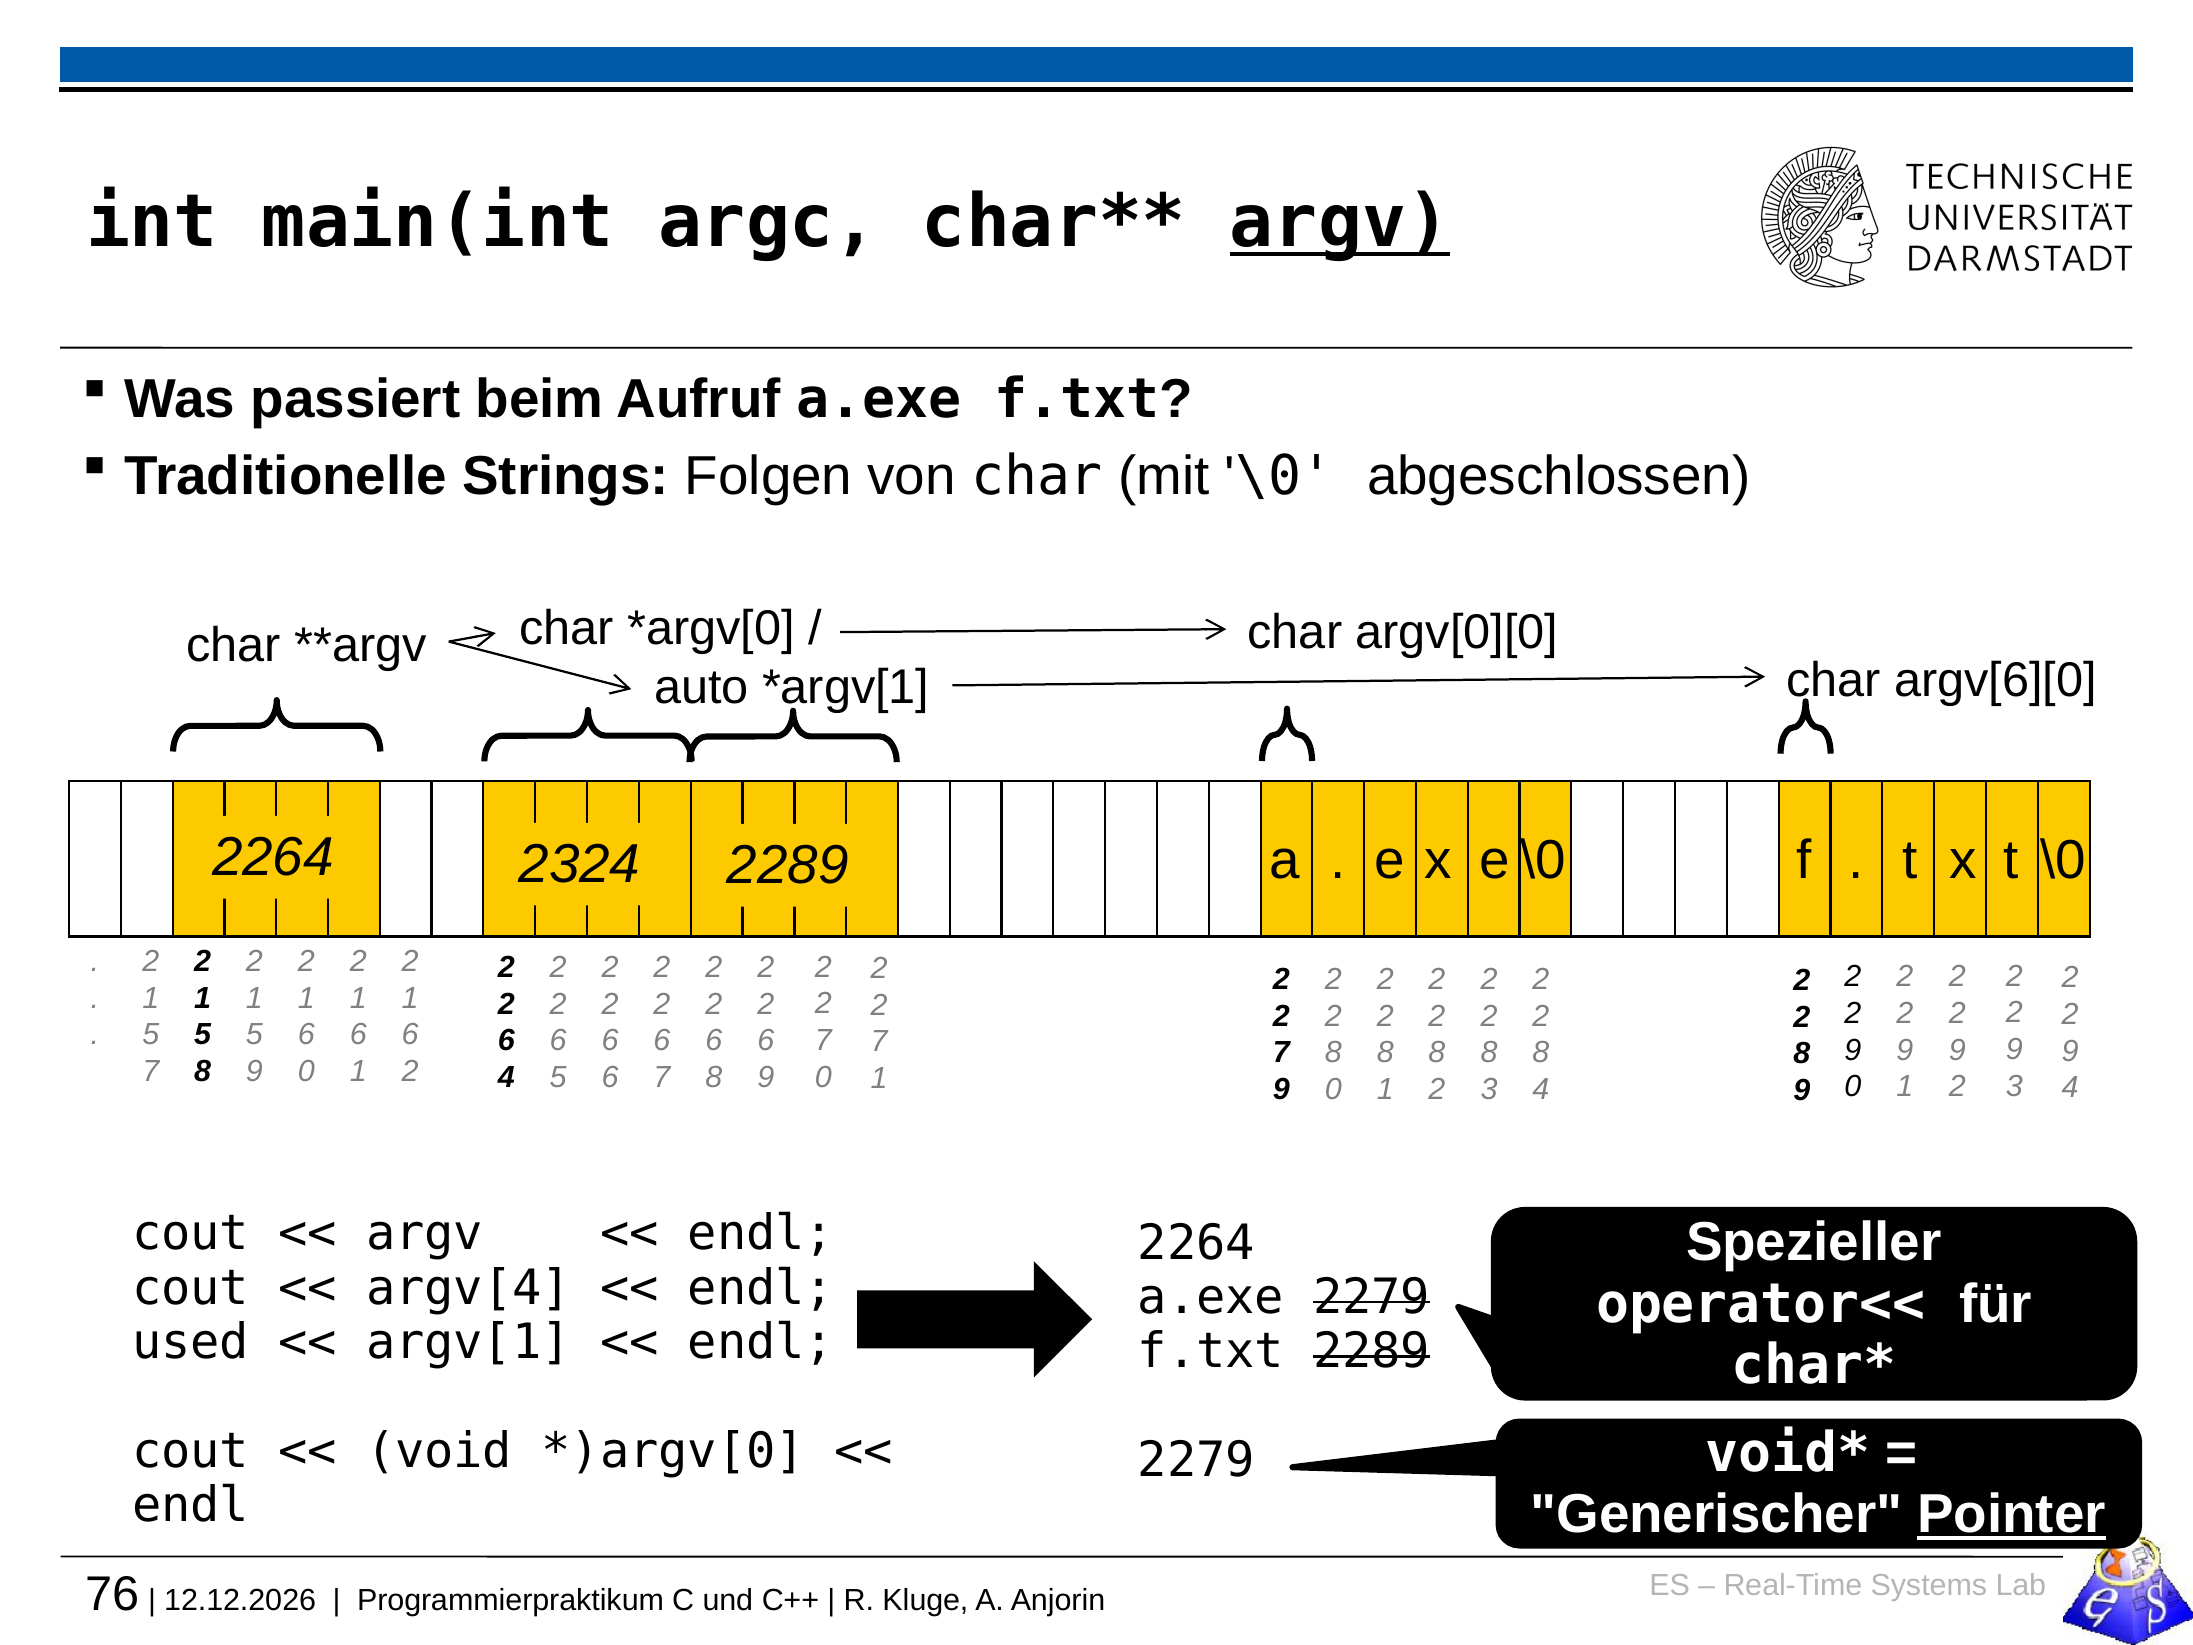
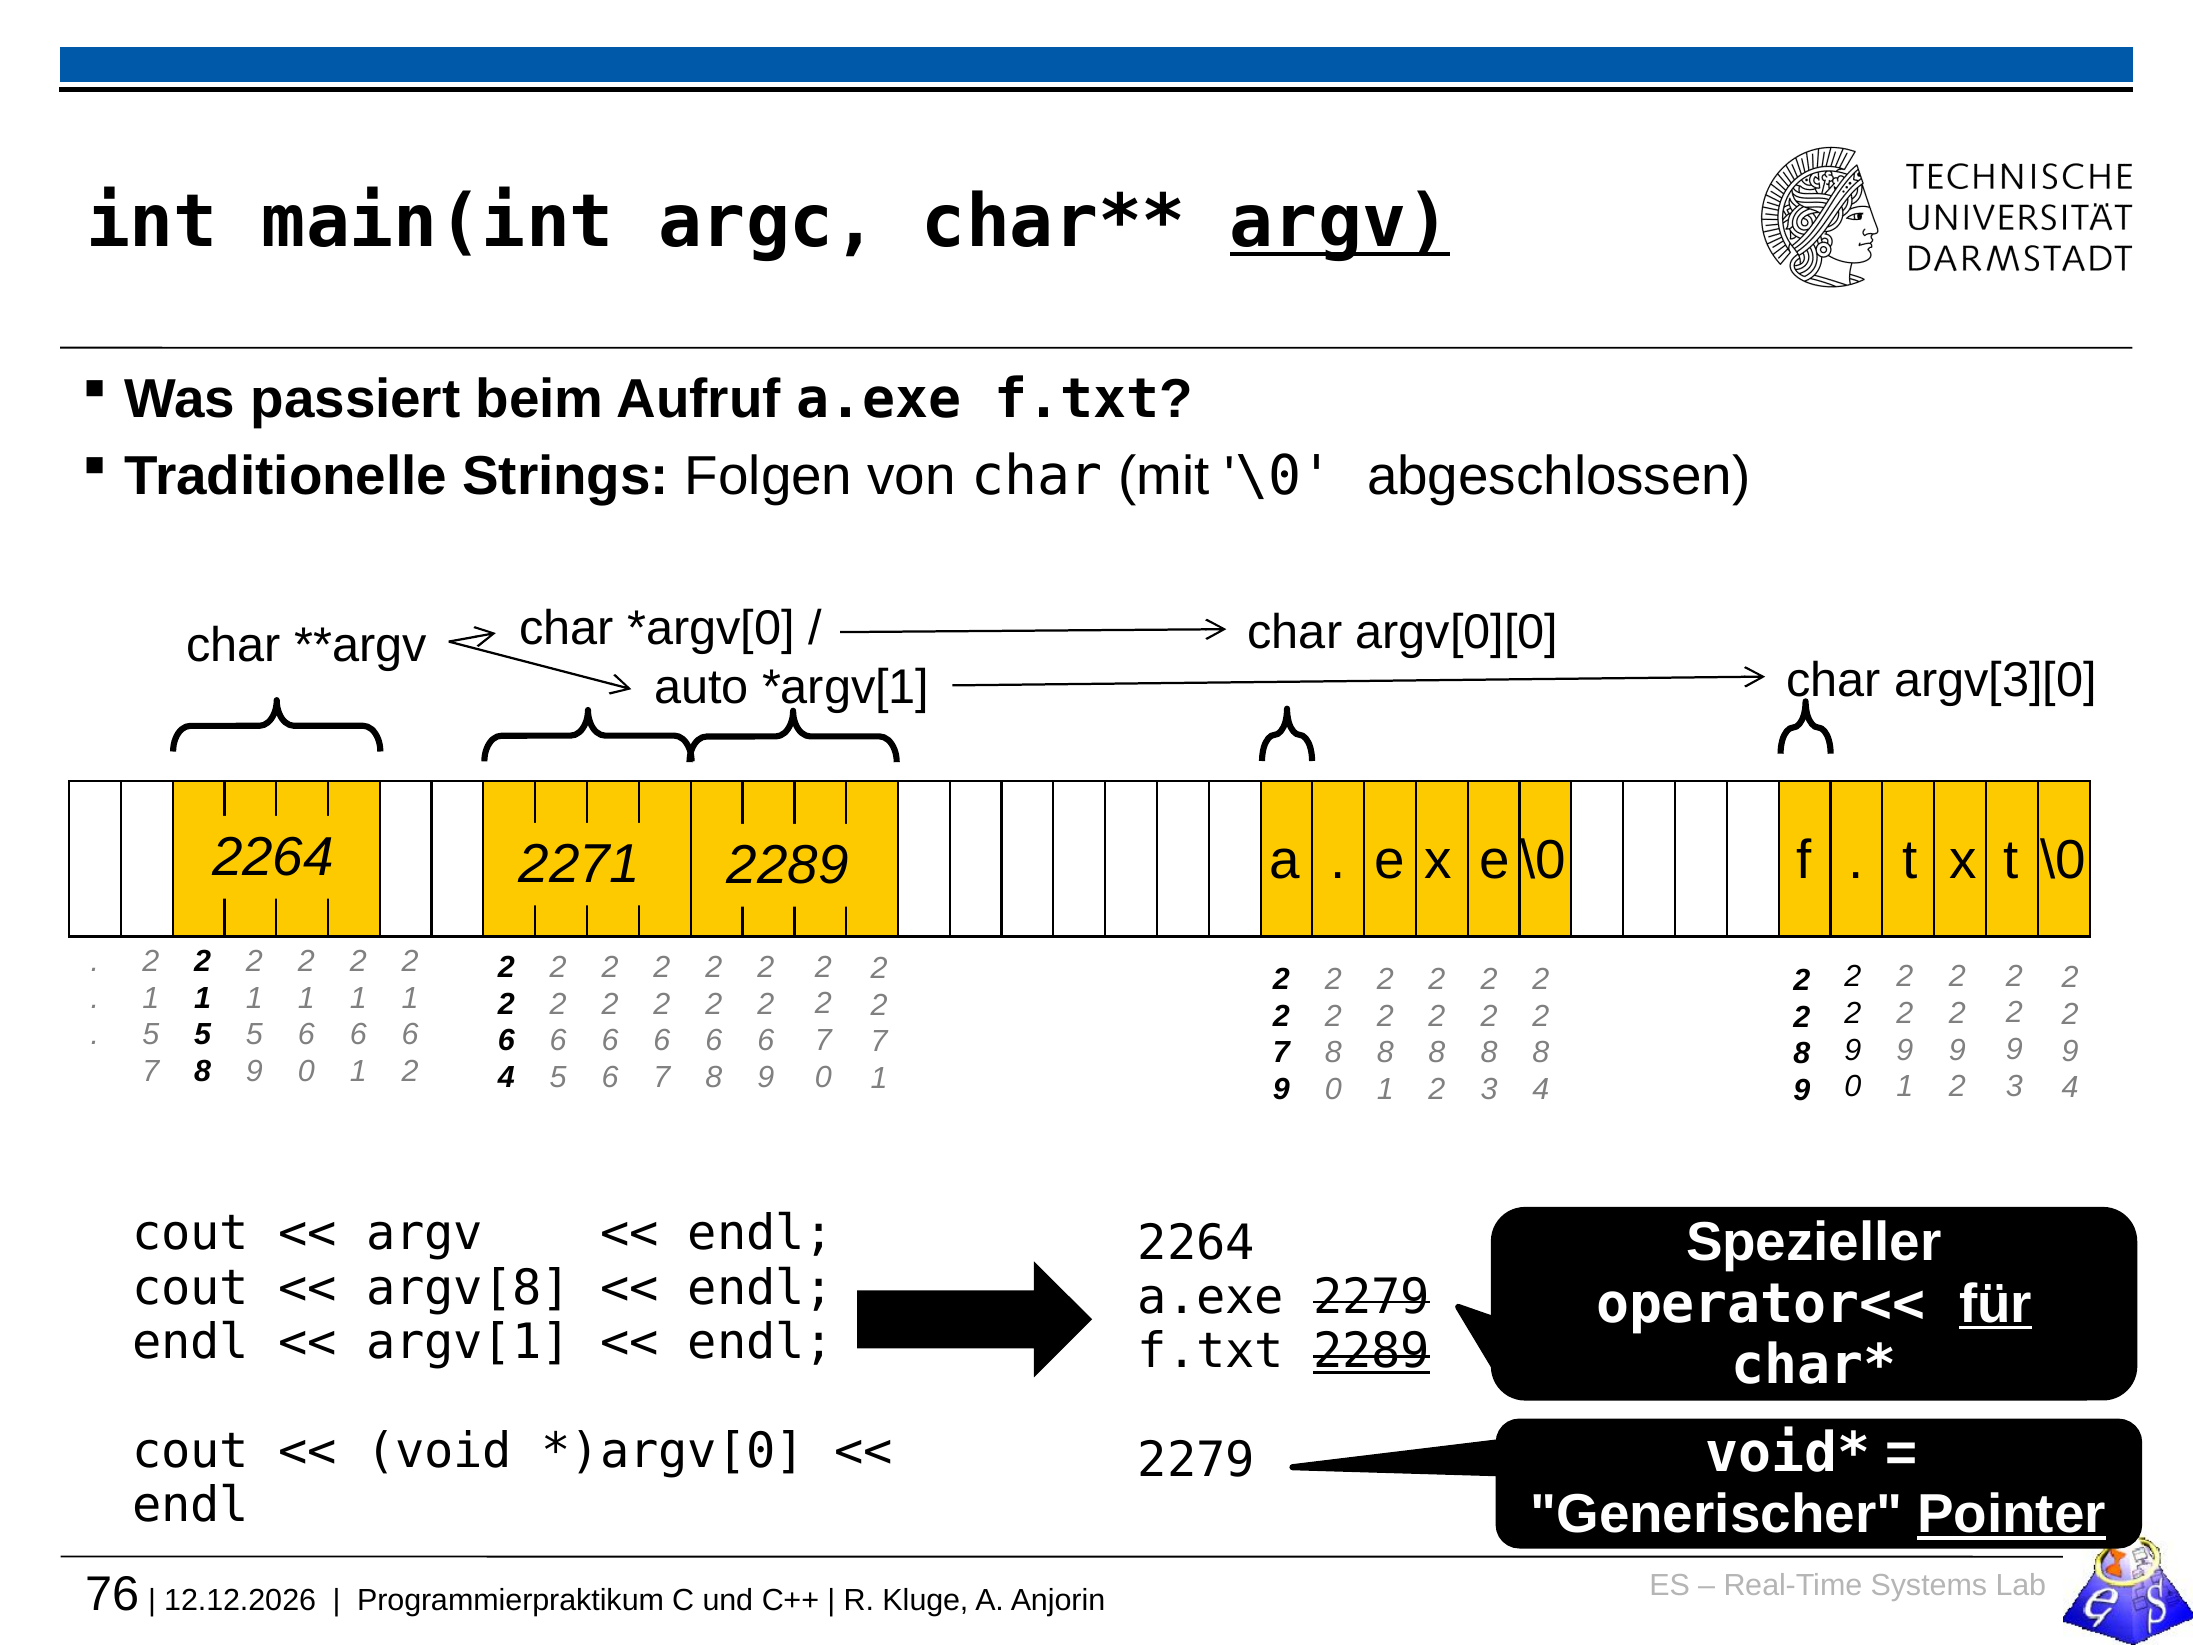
argv[6][0: argv[6][0 -> argv[3][0
2324: 2324 -> 2271
argv[4: argv[4 -> argv[8
für underline: none -> present
used at (191, 1342): used -> endl
2289 at (1372, 1352) underline: none -> present
